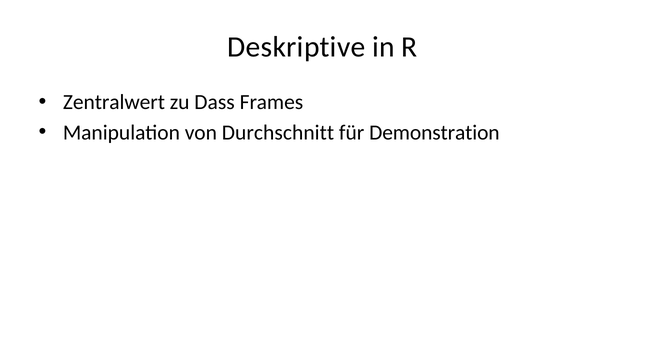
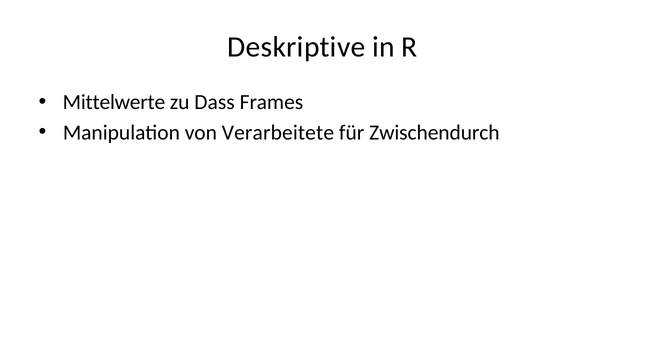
Zentralwert: Zentralwert -> Mittelwerte
Durchschnitt: Durchschnitt -> Verarbeitete
Demonstration: Demonstration -> Zwischendurch
